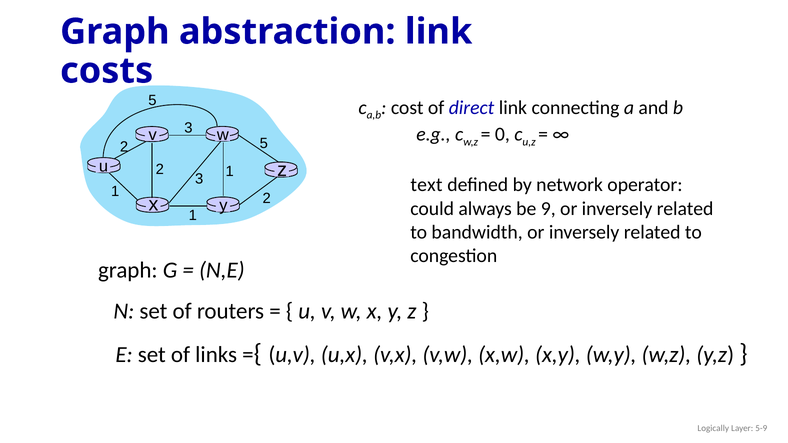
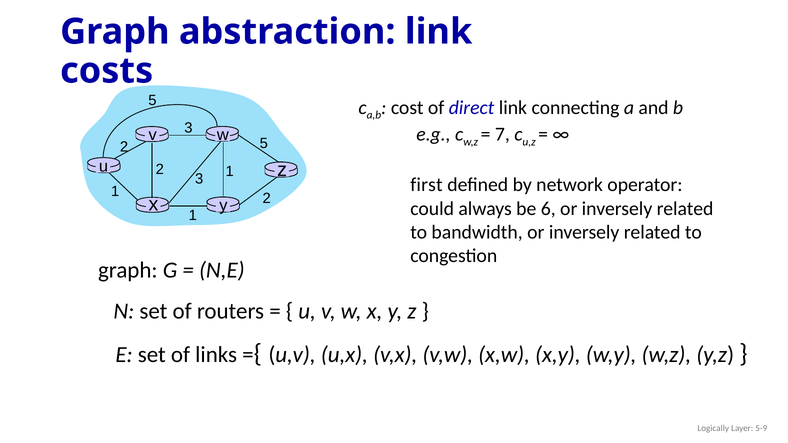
0: 0 -> 7
text: text -> first
9: 9 -> 6
